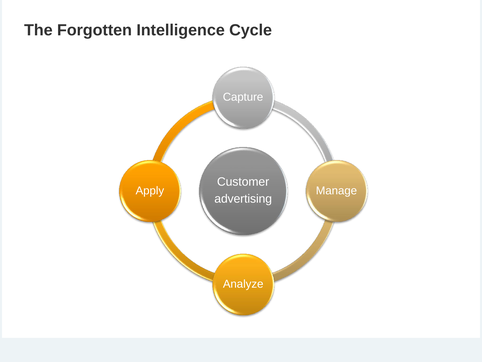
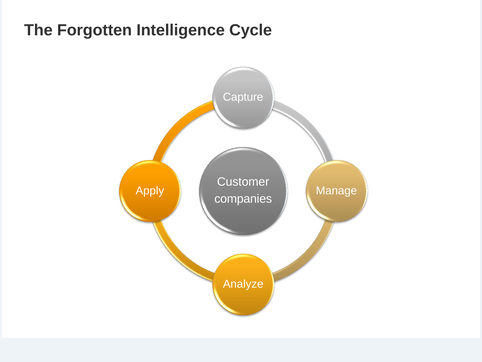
advertising: advertising -> companies
